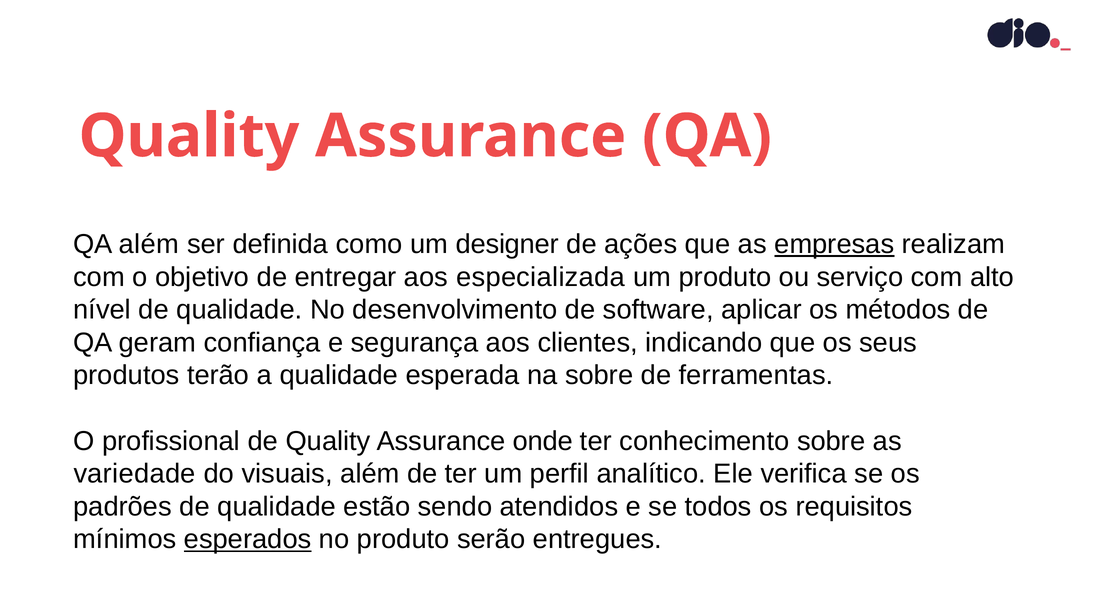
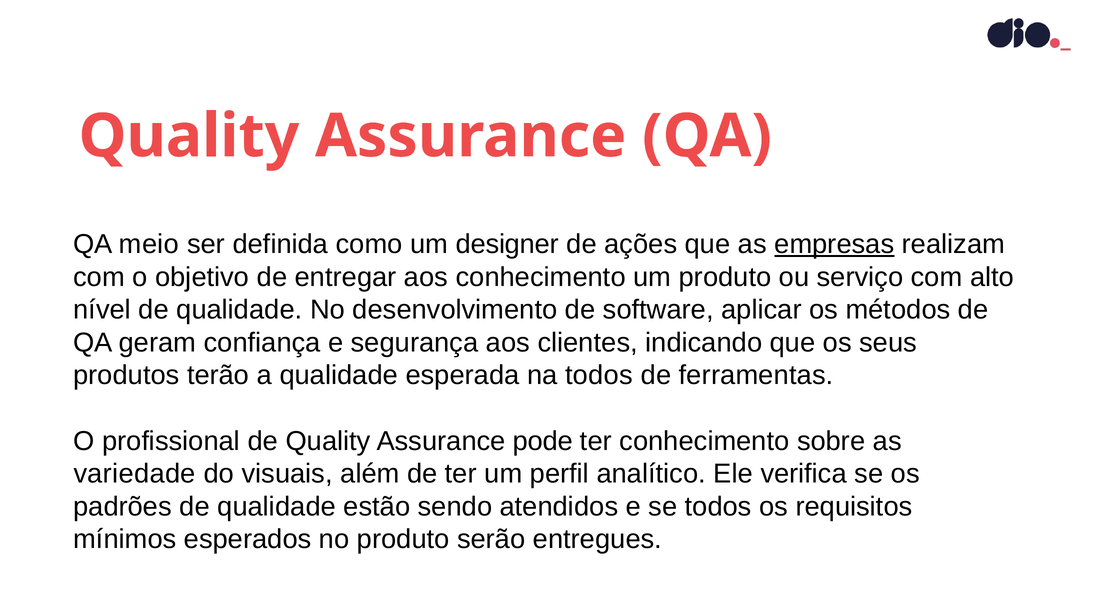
QA além: além -> meio
aos especializada: especializada -> conhecimento
na sobre: sobre -> todos
onde: onde -> pode
esperados underline: present -> none
